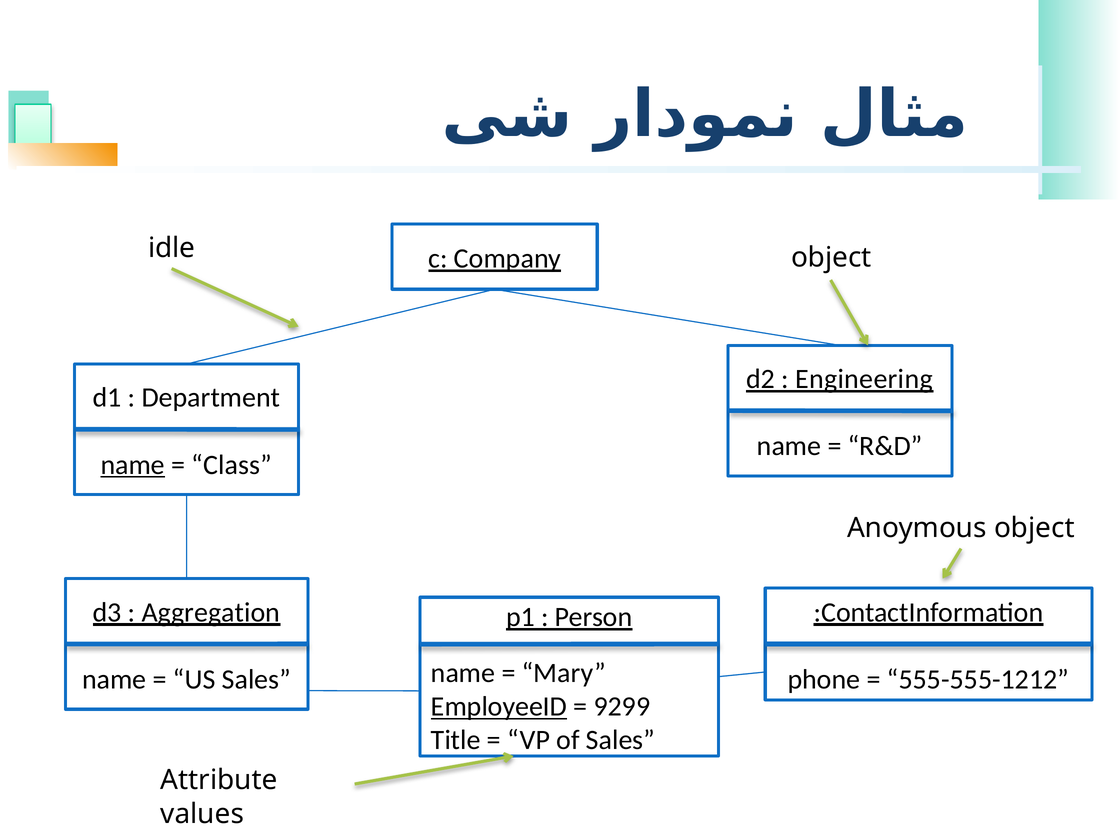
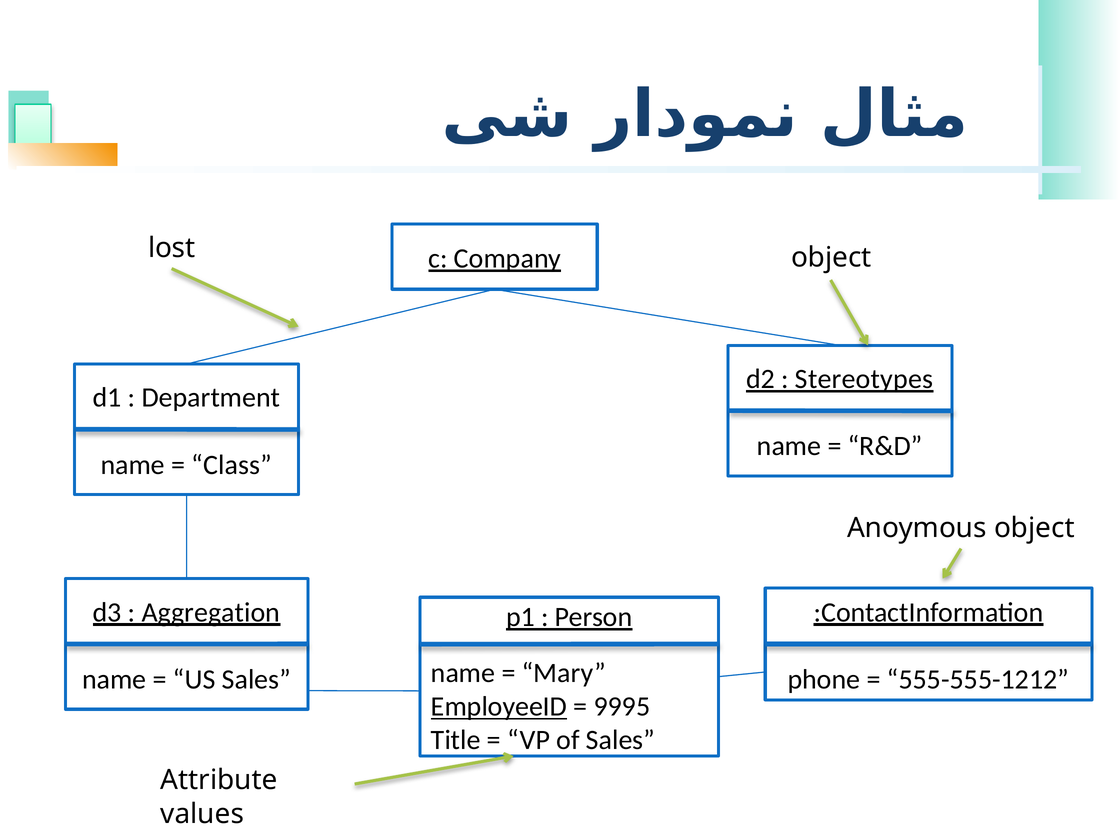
idle: idle -> lost
Engineering: Engineering -> Stereotypes
name at (133, 465) underline: present -> none
9299: 9299 -> 9995
